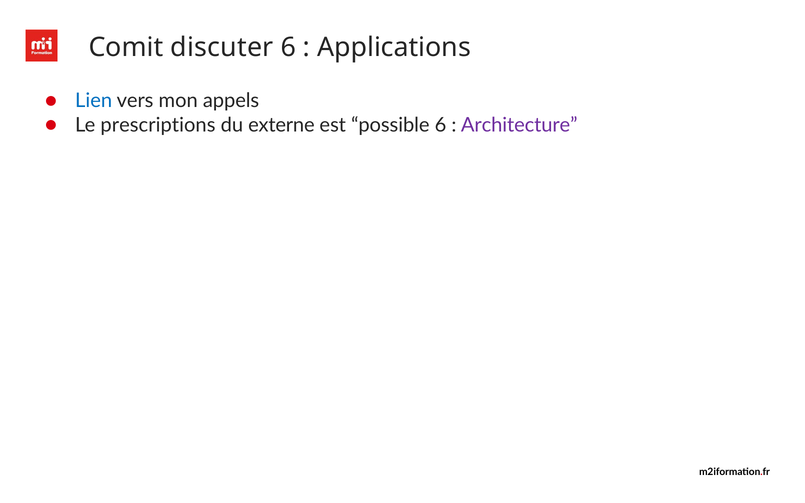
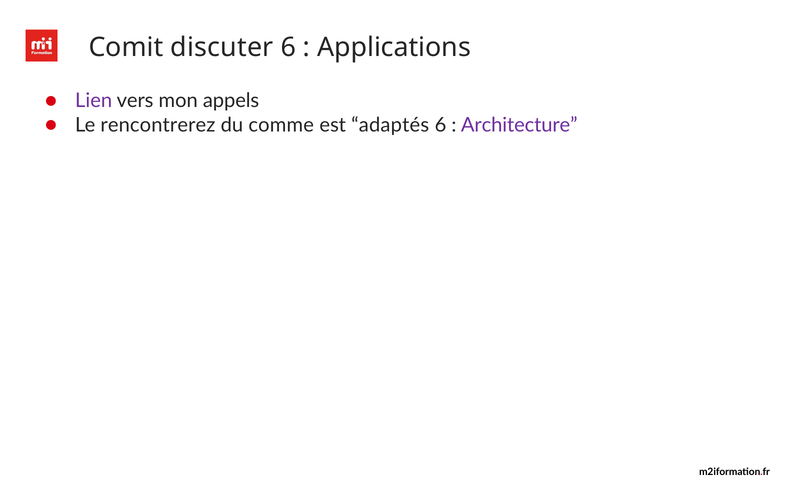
Lien colour: blue -> purple
prescriptions: prescriptions -> rencontrerez
externe: externe -> comme
possible: possible -> adaptés
